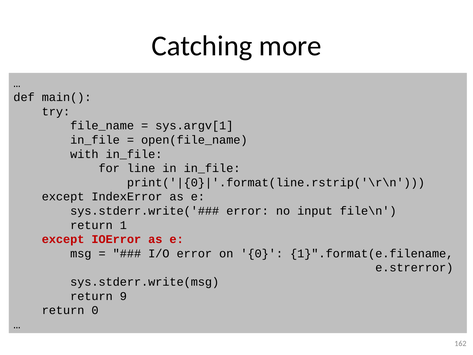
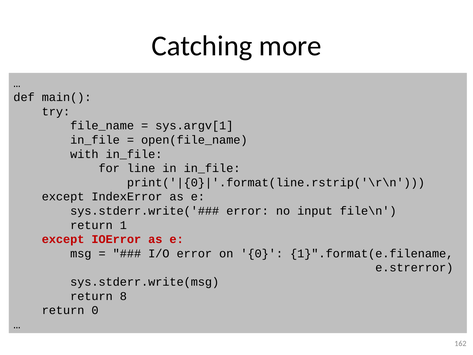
9: 9 -> 8
